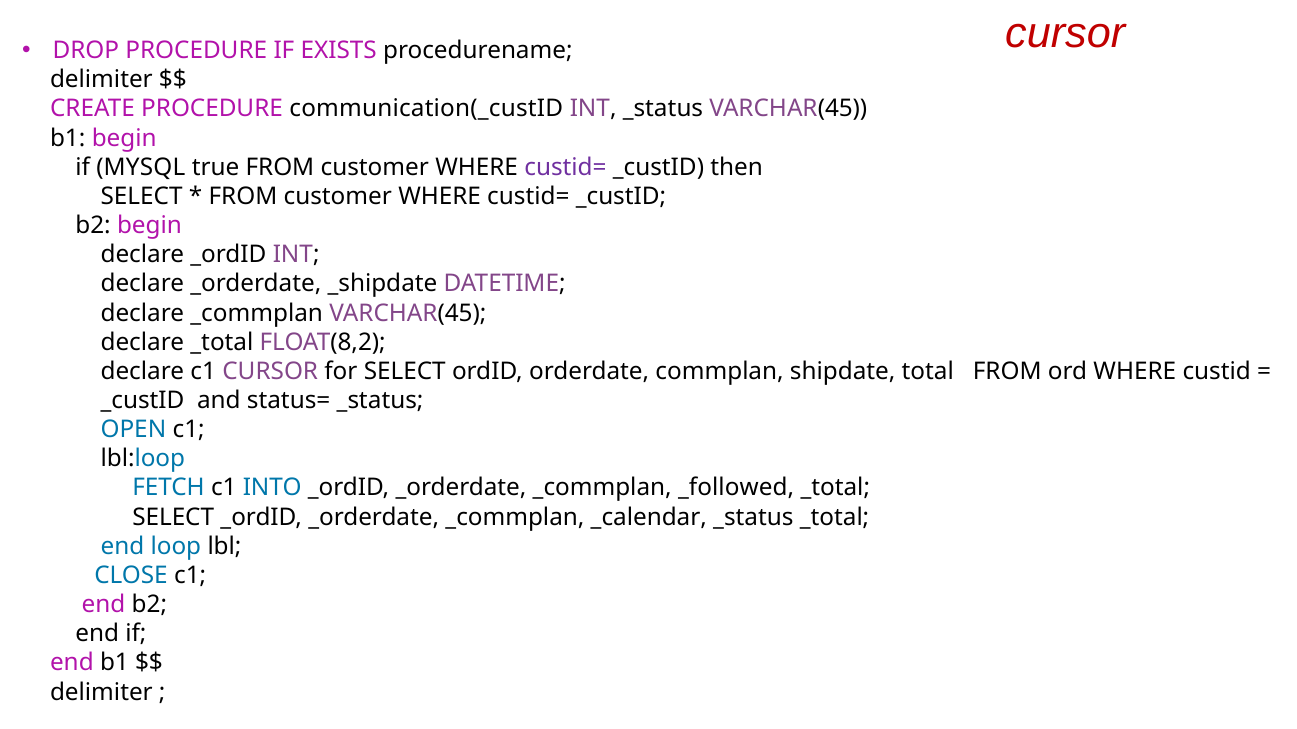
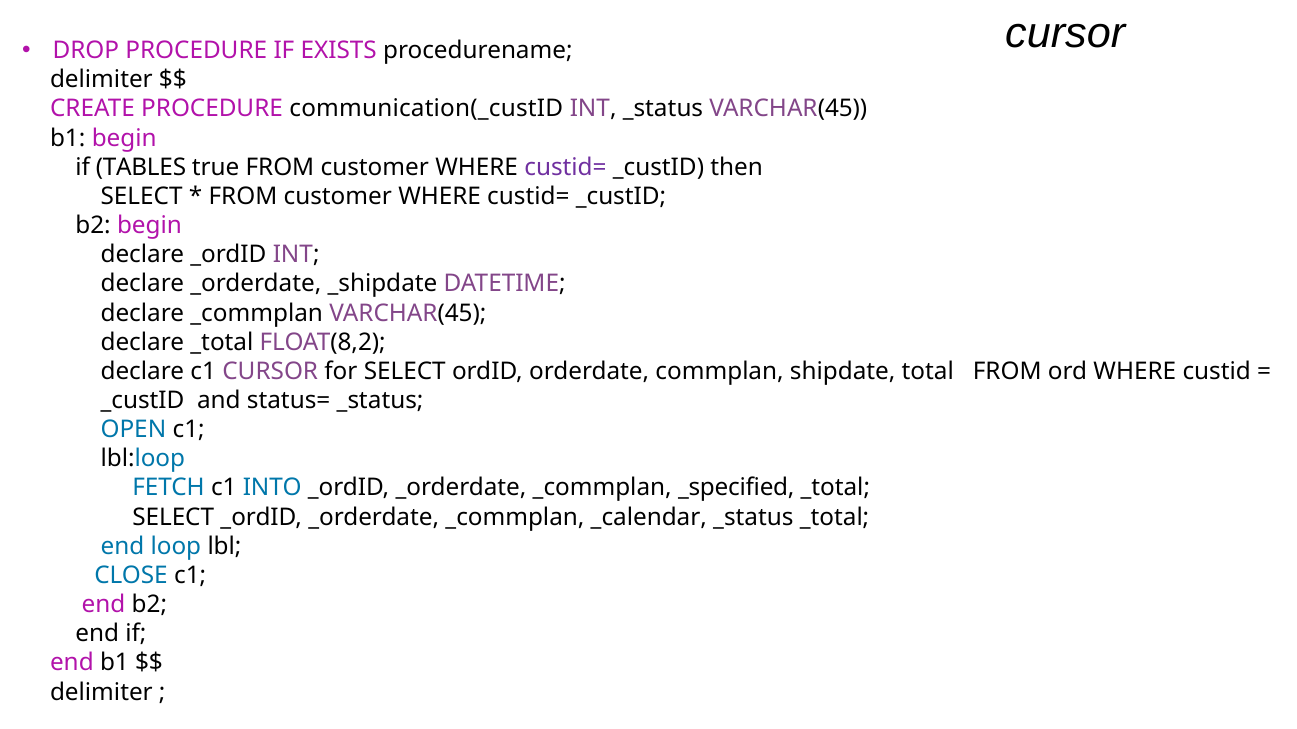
cursor at (1065, 34) colour: red -> black
MYSQL: MYSQL -> TABLES
_followed: _followed -> _specified
